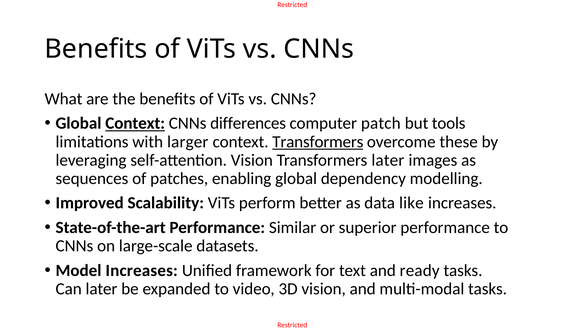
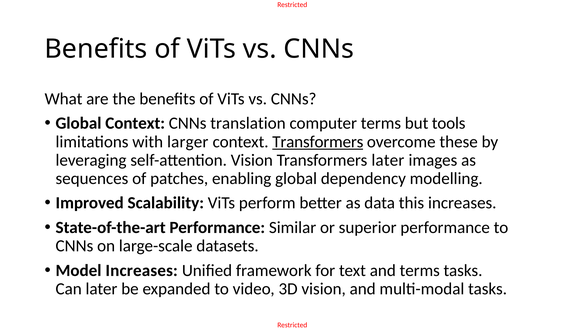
Context at (135, 123) underline: present -> none
differences: differences -> translation
computer patch: patch -> terms
like: like -> this
and ready: ready -> terms
